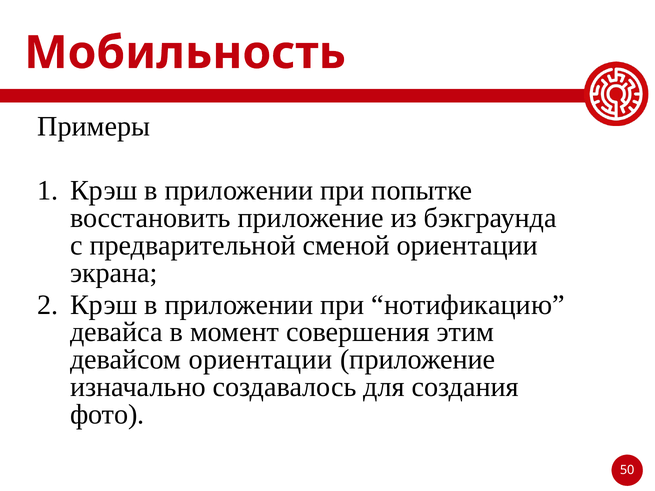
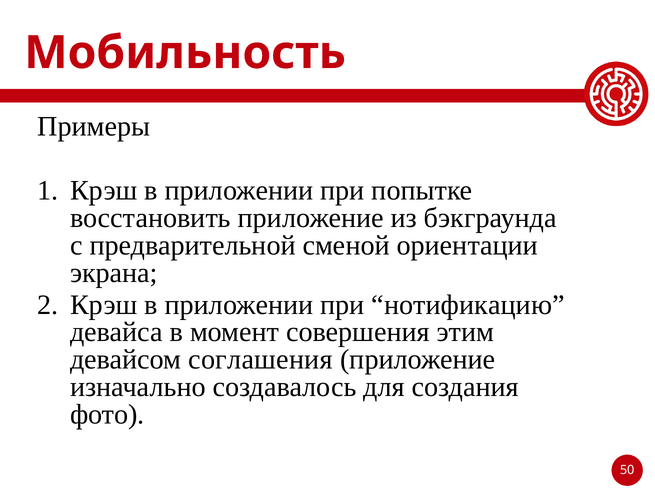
девайсом ориентации: ориентации -> соглашения
